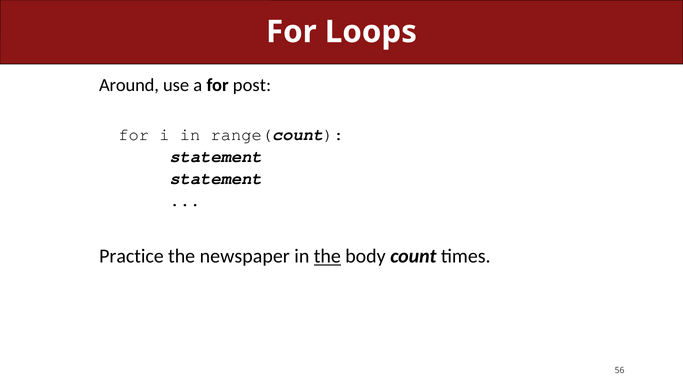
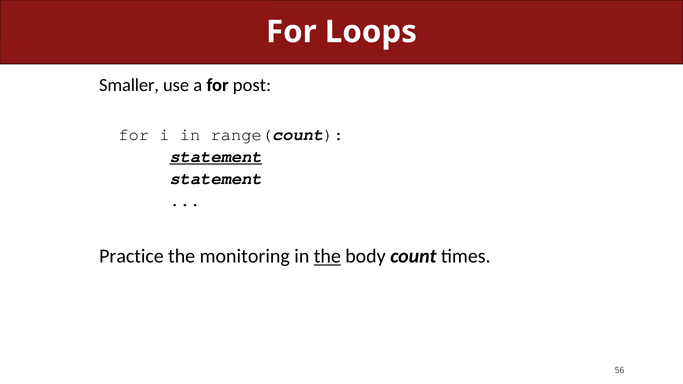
Around: Around -> Smaller
statement at (216, 157) underline: none -> present
newspaper: newspaper -> monitoring
